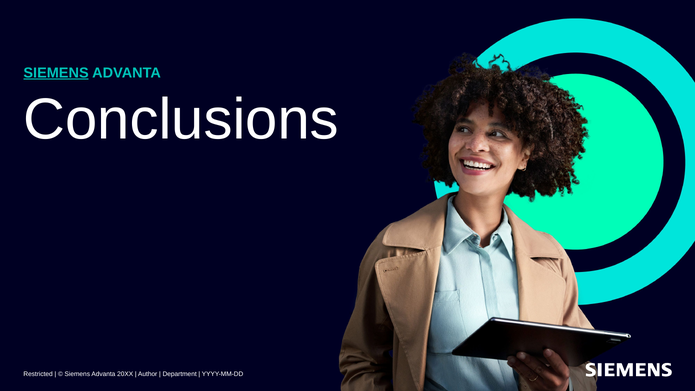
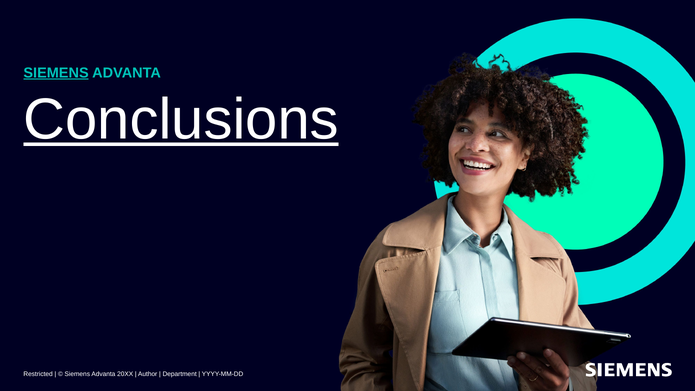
Conclusions underline: none -> present
